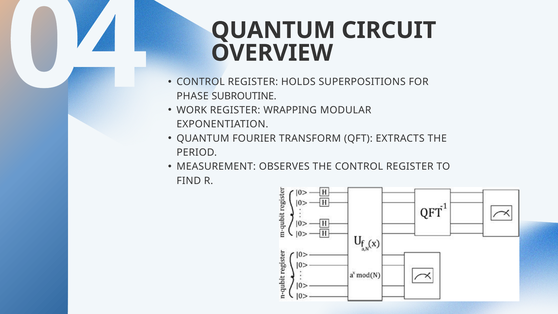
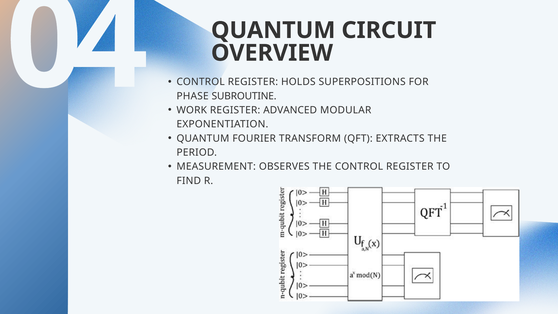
WRAPPING: WRAPPING -> ADVANCED
